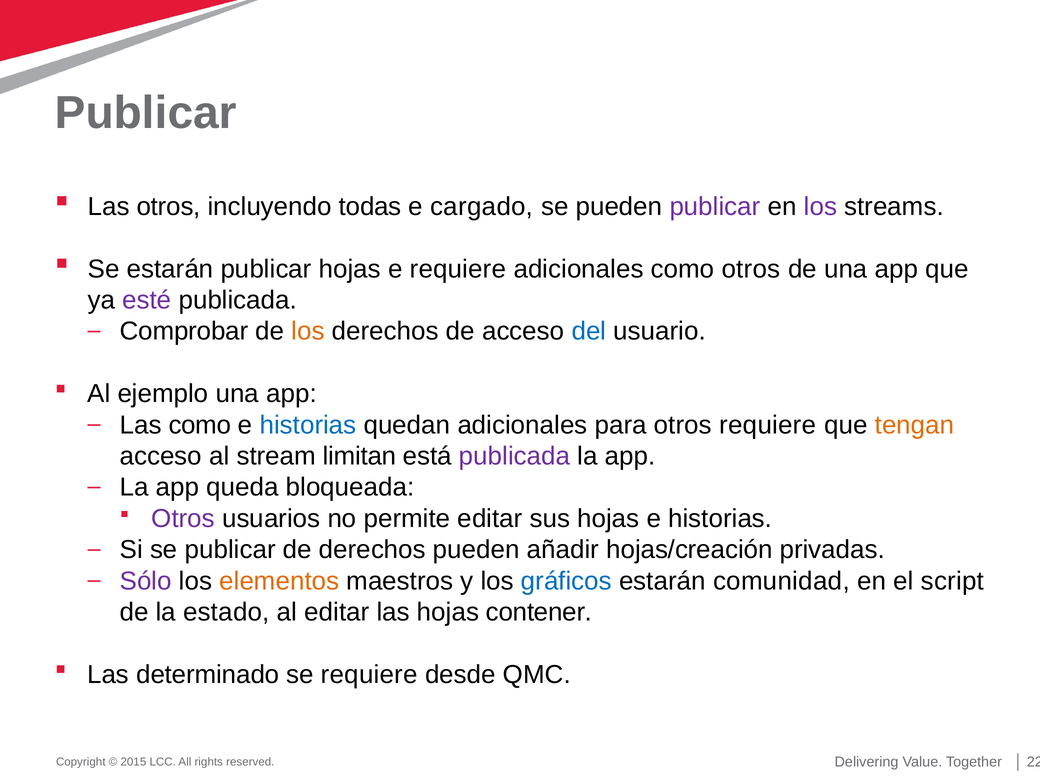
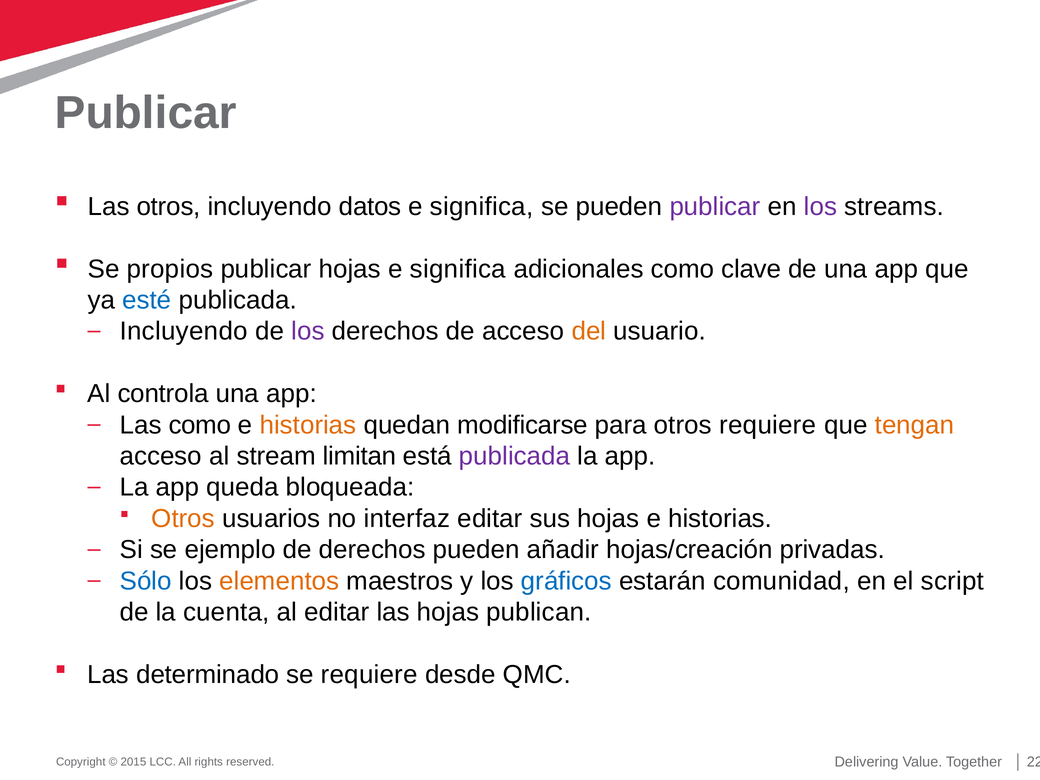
todas: todas -> datos
cargado at (482, 207): cargado -> significa
Se estarán: estarán -> propios
hojas e requiere: requiere -> significa
como otros: otros -> clave
esté colour: purple -> blue
Comprobar at (184, 331): Comprobar -> Incluyendo
los at (308, 331) colour: orange -> purple
del colour: blue -> orange
ejemplo: ejemplo -> controla
historias at (308, 425) colour: blue -> orange
quedan adicionales: adicionales -> modificarse
Otros at (183, 519) colour: purple -> orange
permite: permite -> interfaz
se publicar: publicar -> ejemplo
Sólo colour: purple -> blue
estado: estado -> cuenta
contener: contener -> publican
